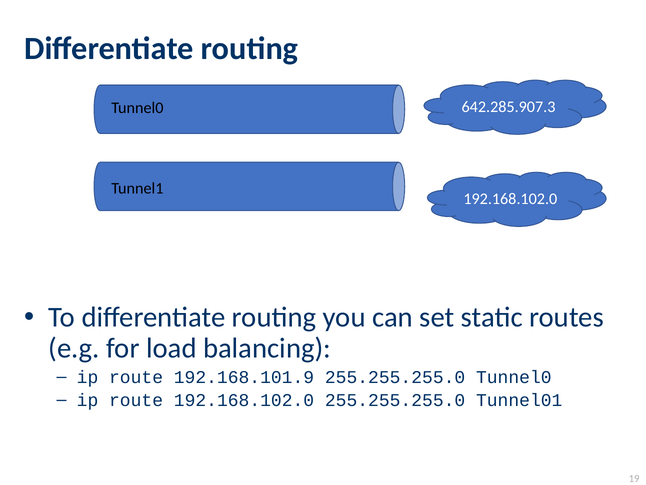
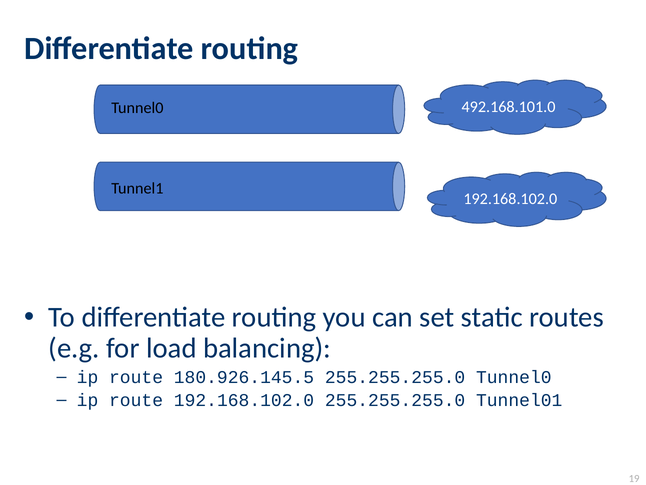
642.285.907.3: 642.285.907.3 -> 492.168.101.0
192.168.101.9: 192.168.101.9 -> 180.926.145.5
